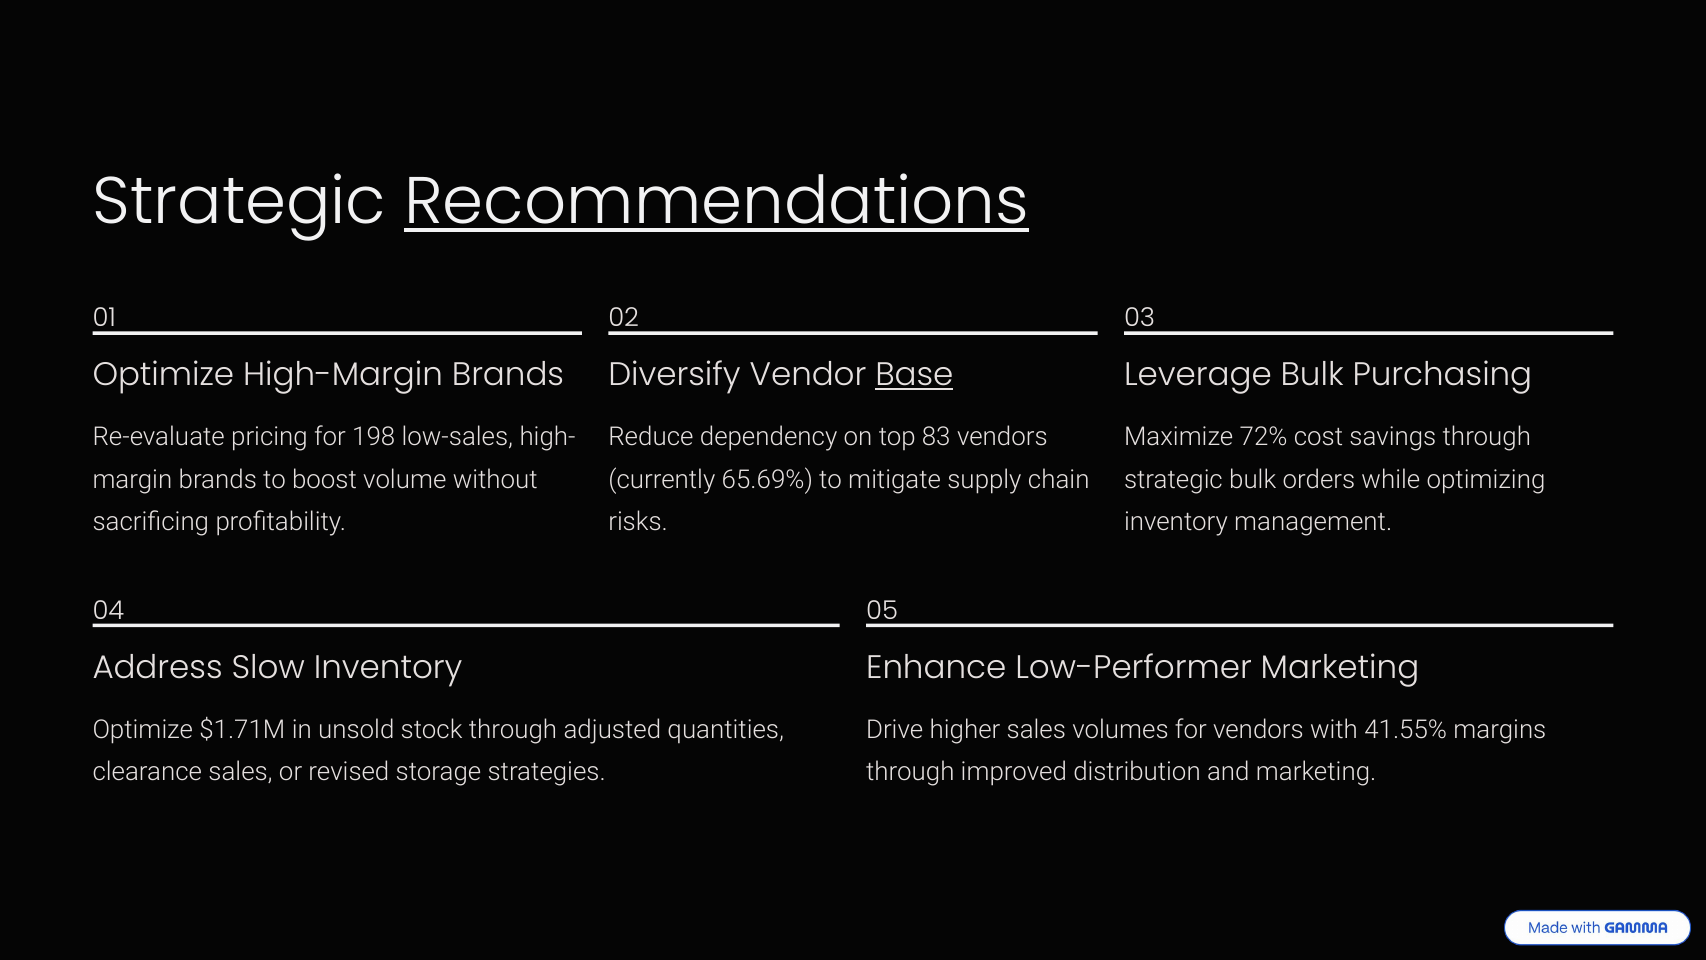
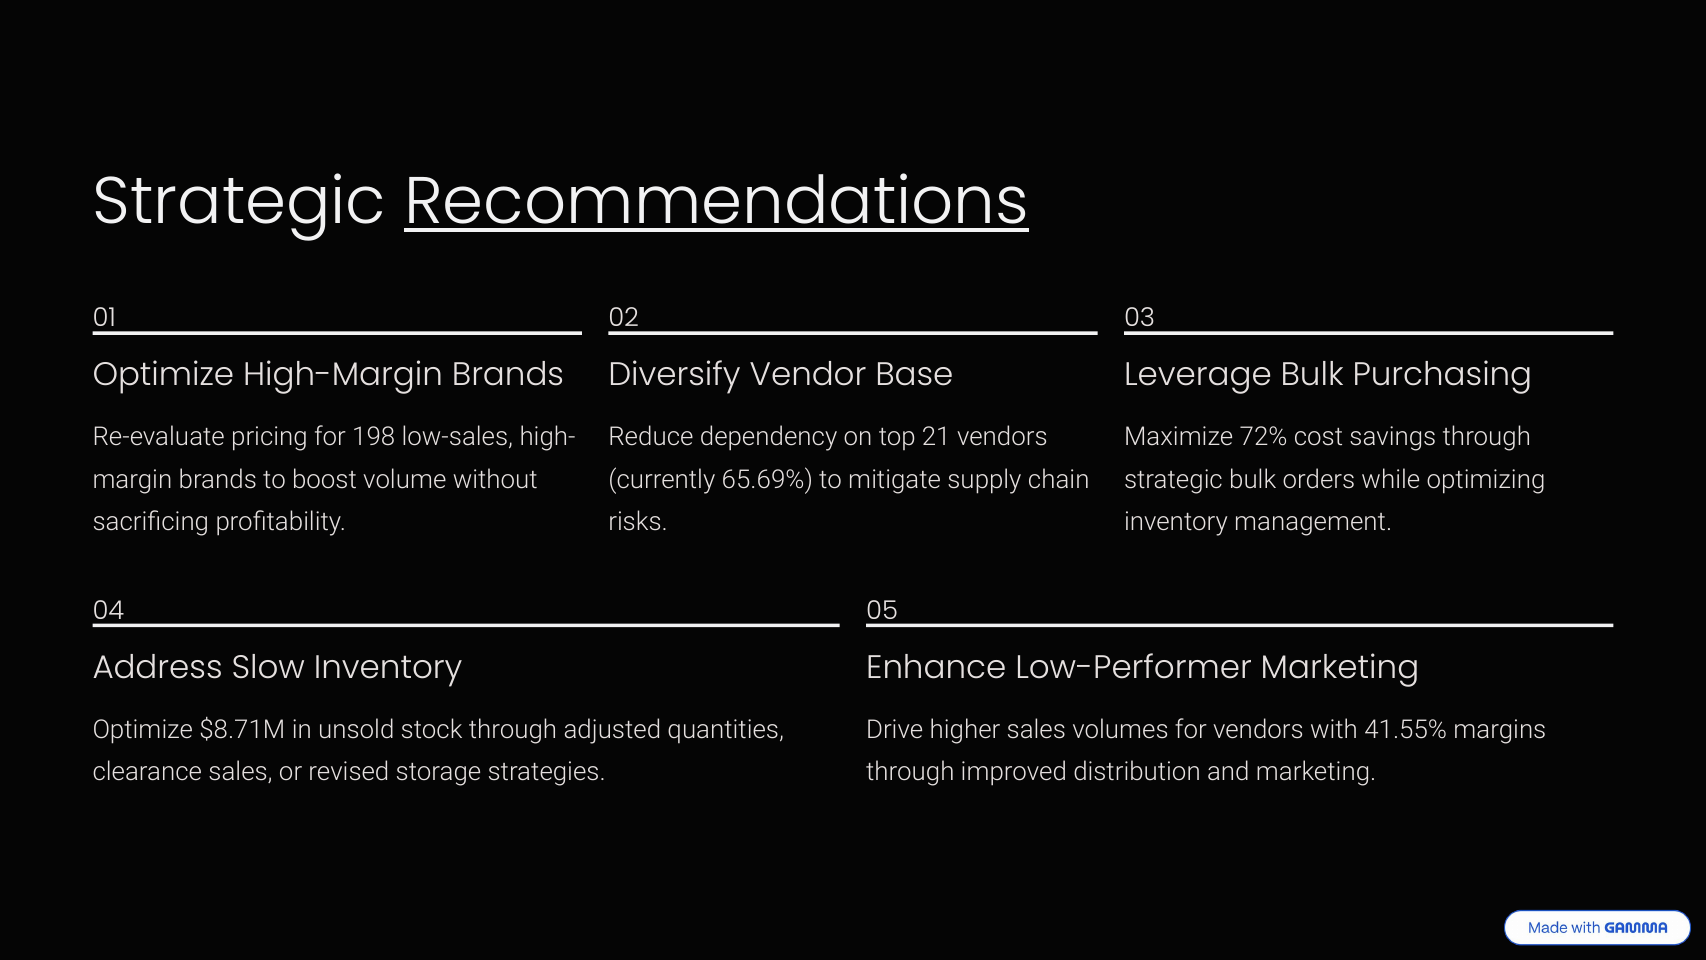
Base underline: present -> none
83: 83 -> 21
$1.71M: $1.71M -> $8.71M
